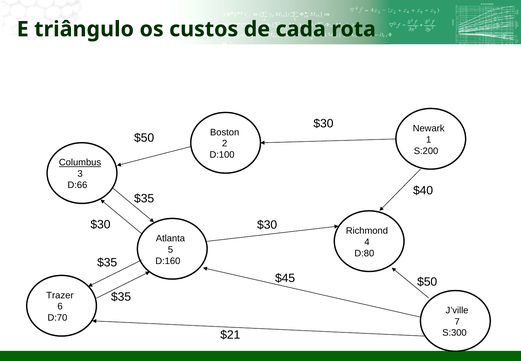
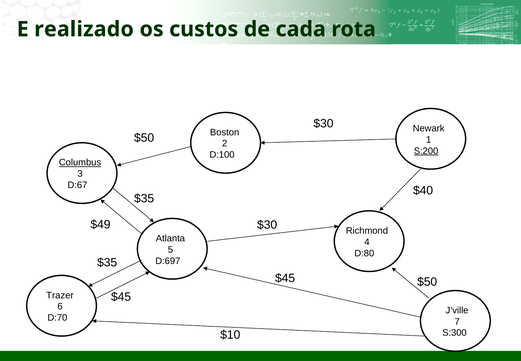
triângulo: triângulo -> realizado
S:200 underline: none -> present
D:66: D:66 -> D:67
$30 at (100, 224): $30 -> $49
D:160: D:160 -> D:697
$35 at (121, 296): $35 -> $45
$21: $21 -> $10
